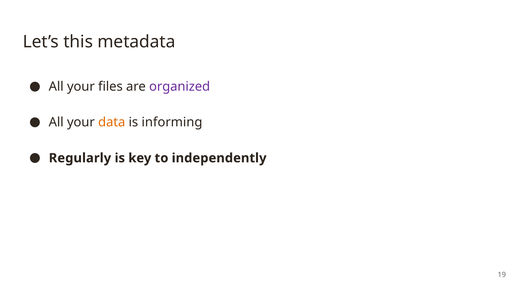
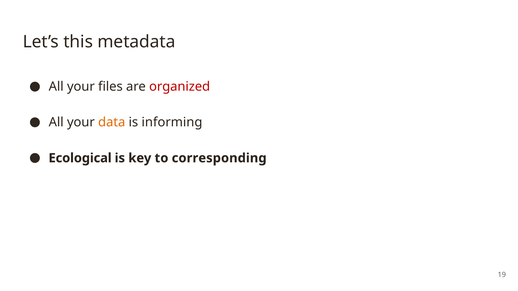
organized colour: purple -> red
Regularly: Regularly -> Ecological
independently: independently -> corresponding
